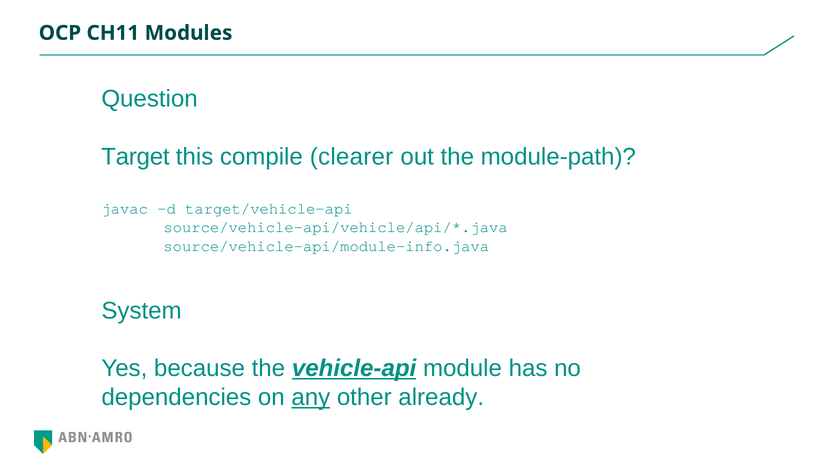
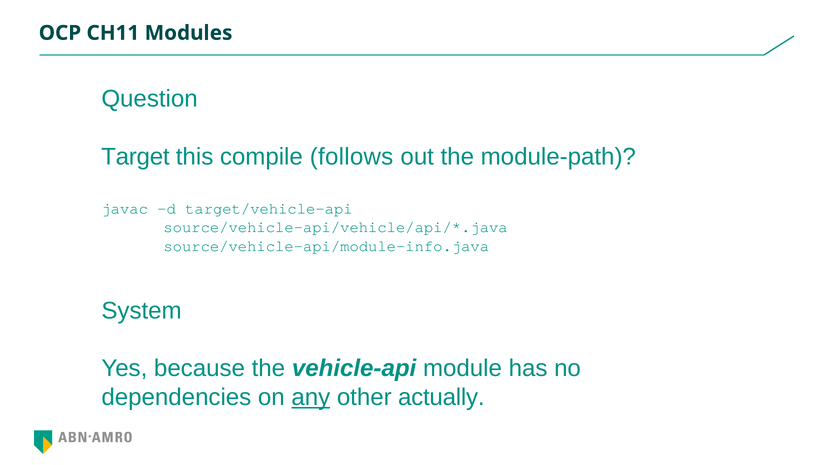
clearer: clearer -> follows
vehicle-api underline: present -> none
already: already -> actually
